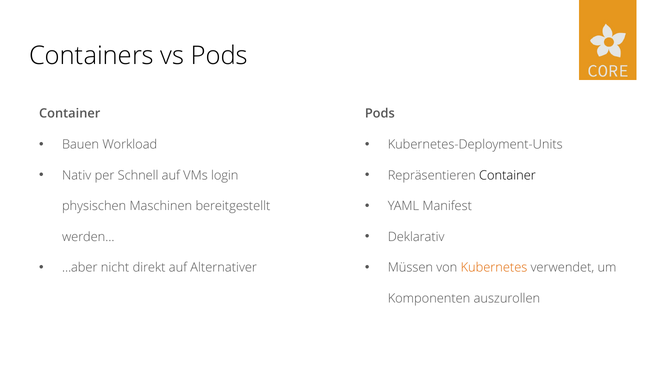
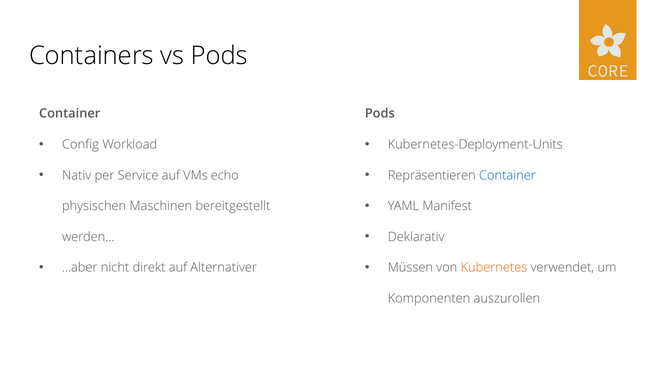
Bauen: Bauen -> Config
Schnell: Schnell -> Service
login: login -> echo
Container at (507, 175) colour: black -> blue
